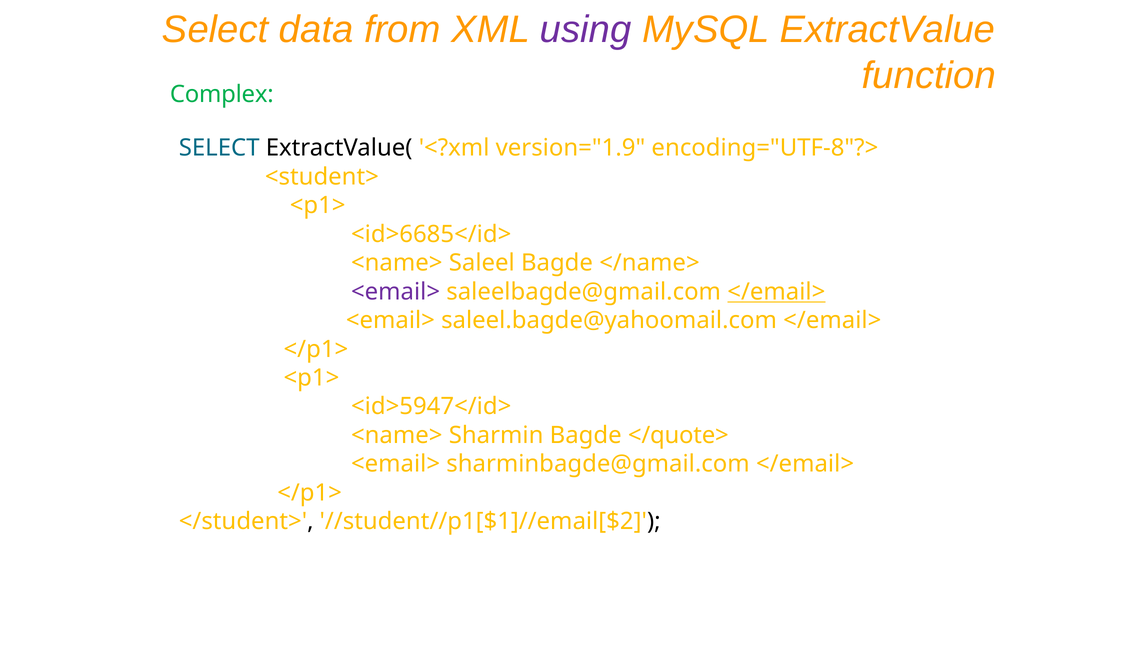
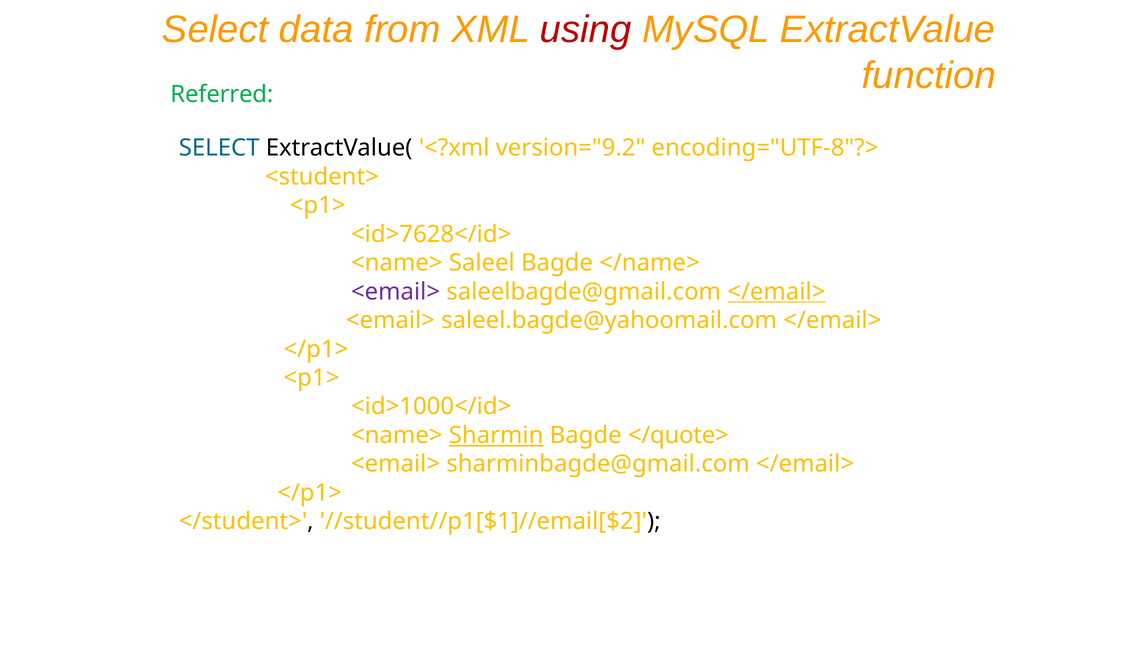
using colour: purple -> red
Complex: Complex -> Referred
version="1.9: version="1.9 -> version="9.2
<id>6685</id>: <id>6685</id> -> <id>7628</id>
<id>5947</id>: <id>5947</id> -> <id>1000</id>
Sharmin underline: none -> present
